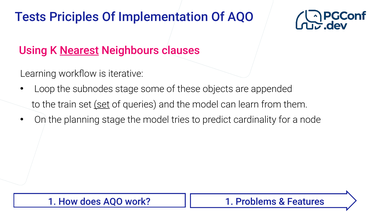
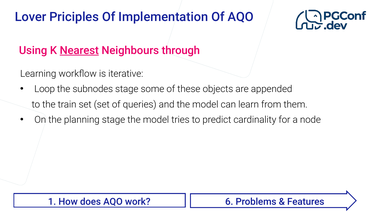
Tests: Tests -> Lover
clauses: clauses -> through
set at (102, 105) underline: present -> none
work 1: 1 -> 6
